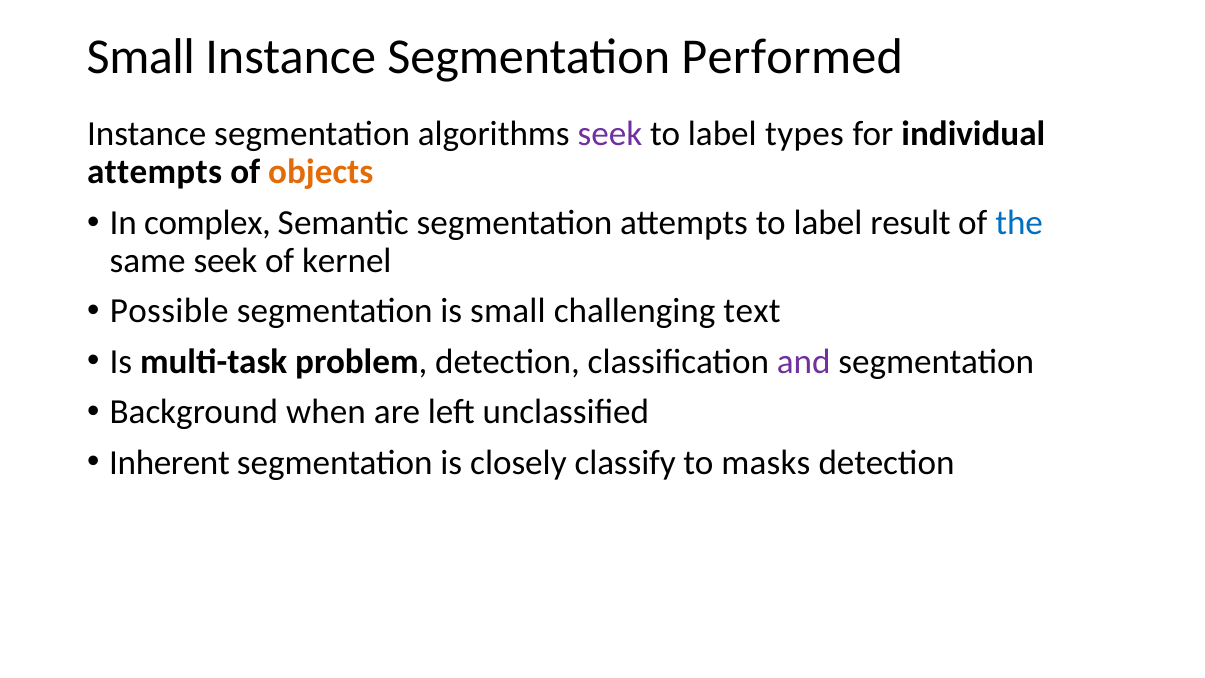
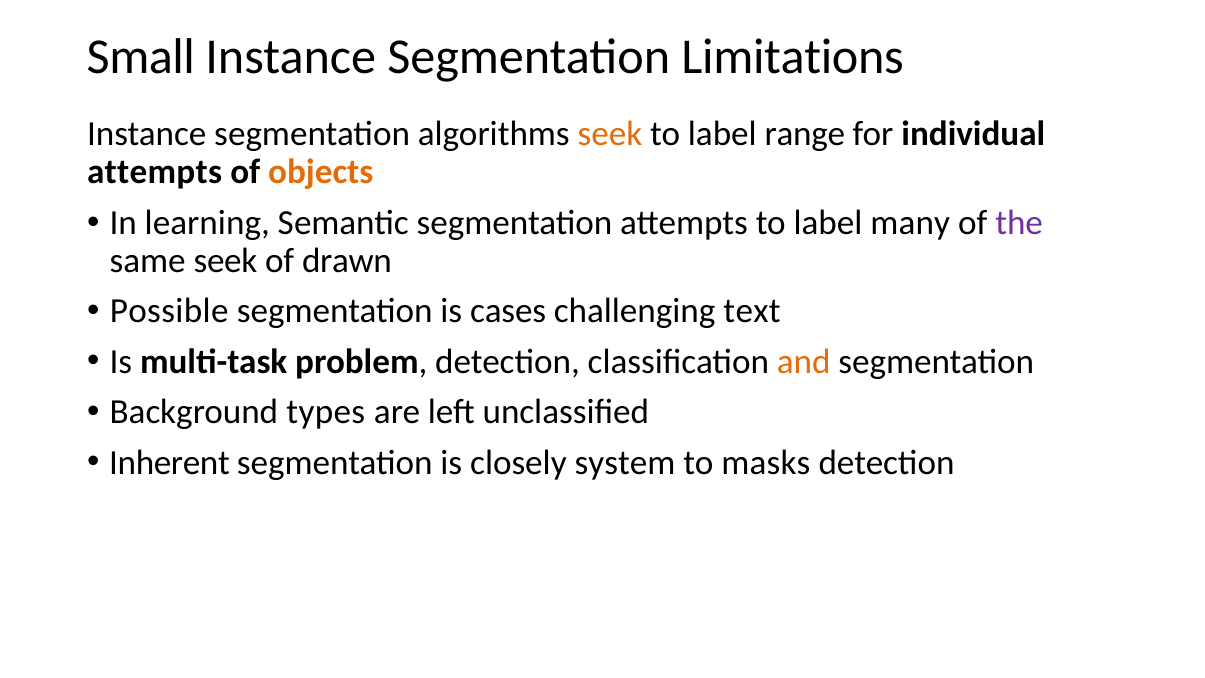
Performed: Performed -> Limitations
seek at (610, 134) colour: purple -> orange
types: types -> range
complex: complex -> learning
result: result -> many
the colour: blue -> purple
kernel: kernel -> drawn
is small: small -> cases
and colour: purple -> orange
when: when -> types
classify: classify -> system
